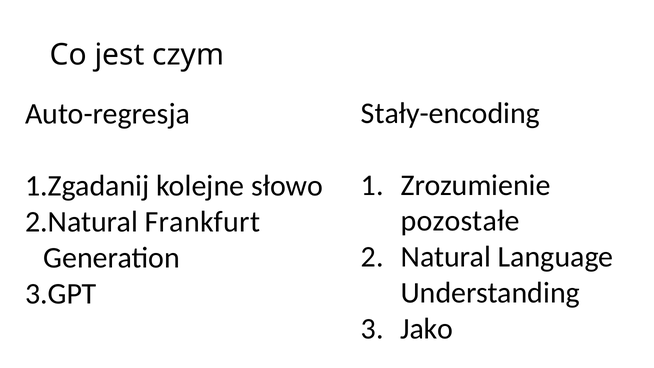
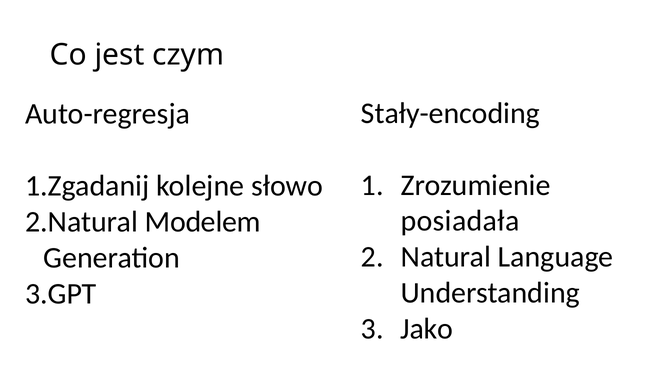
pozostałe: pozostałe -> posiadała
Frankfurt: Frankfurt -> Modelem
